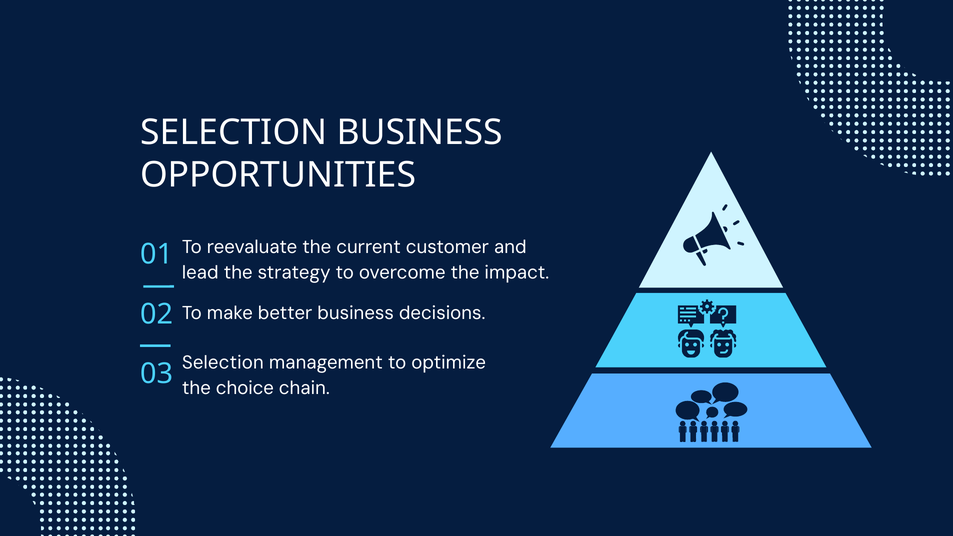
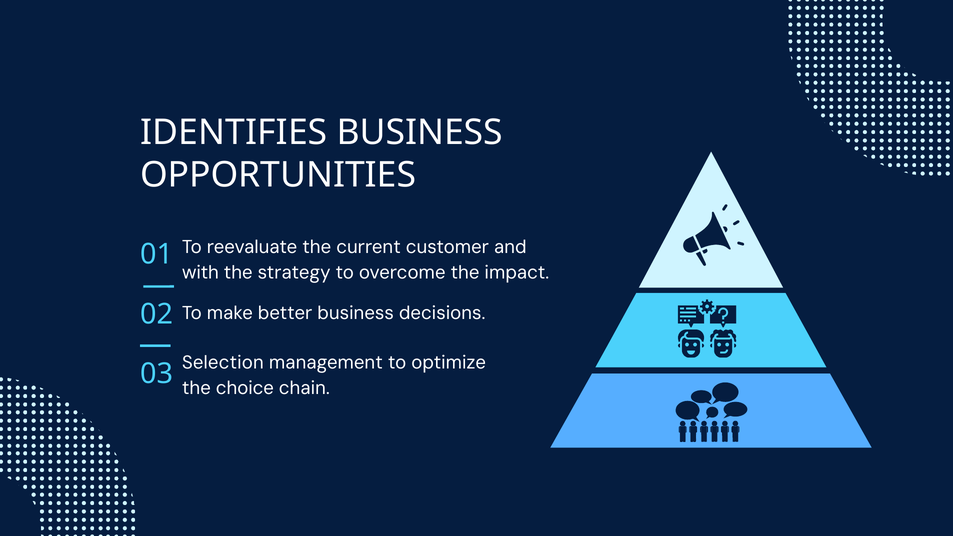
SELECTION at (234, 132): SELECTION -> IDENTIFIES
lead: lead -> with
